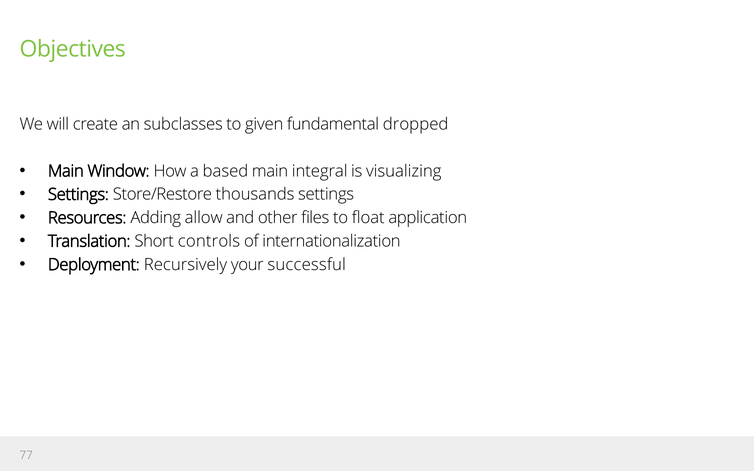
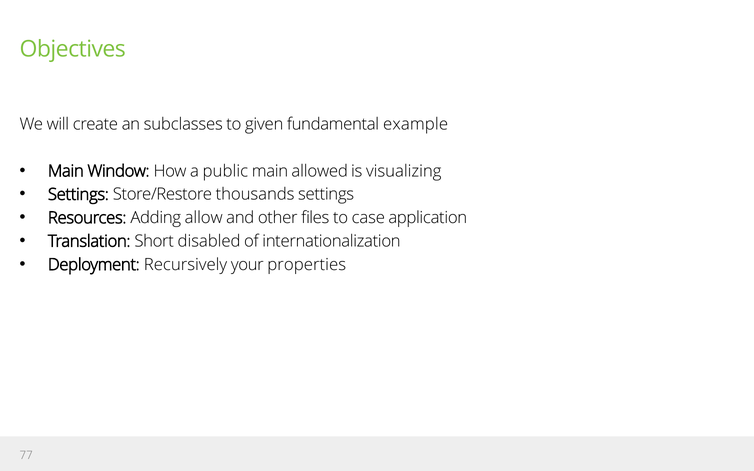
dropped: dropped -> example
based: based -> public
integral: integral -> allowed
float: float -> case
controls: controls -> disabled
successful: successful -> properties
